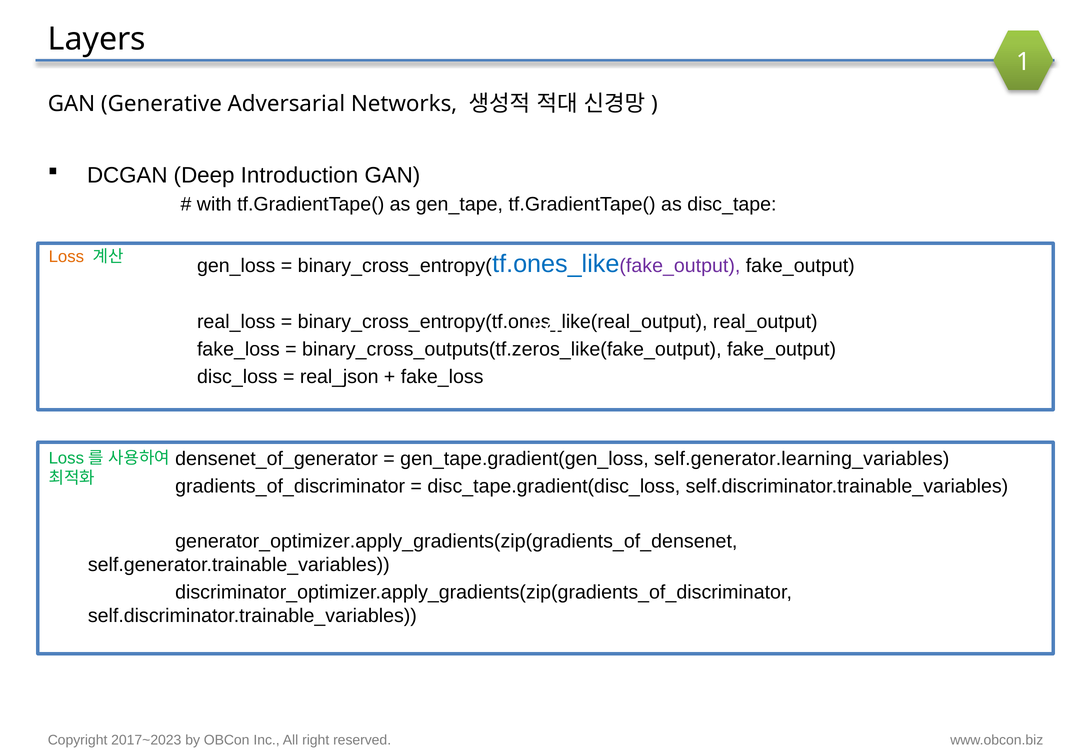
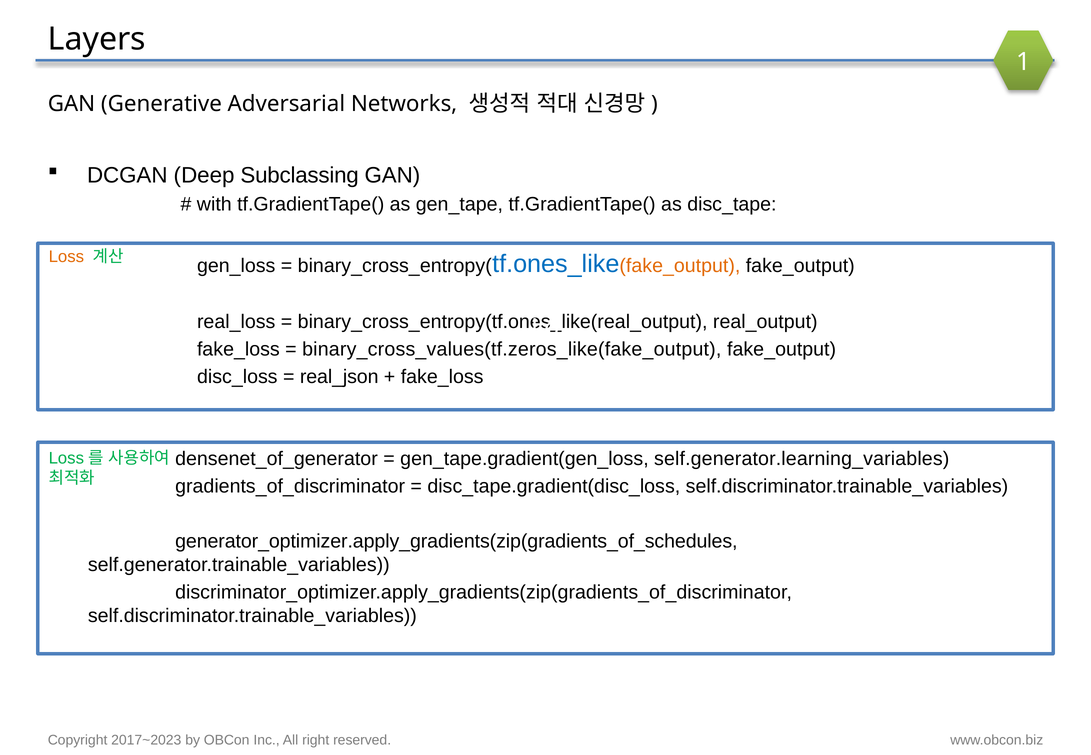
Introduction: Introduction -> Subclassing
fake_output at (680, 266) colour: purple -> orange
binary_cross_outputs(tf.zeros_like(fake_output: binary_cross_outputs(tf.zeros_like(fake_output -> binary_cross_values(tf.zeros_like(fake_output
generator_optimizer.apply_gradients(zip(gradients_of_densenet: generator_optimizer.apply_gradients(zip(gradients_of_densenet -> generator_optimizer.apply_gradients(zip(gradients_of_schedules
